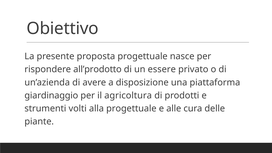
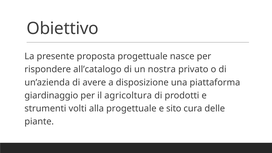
all’prodotto: all’prodotto -> all’catalogo
essere: essere -> nostra
alle: alle -> sito
